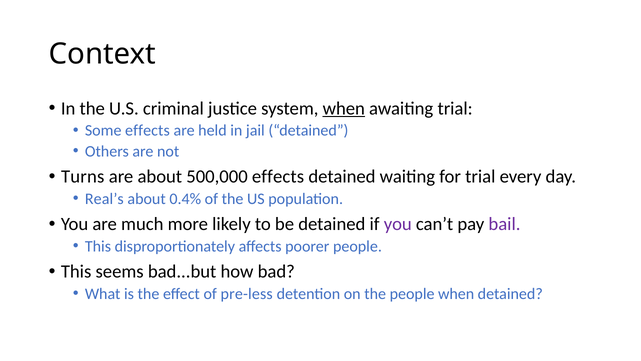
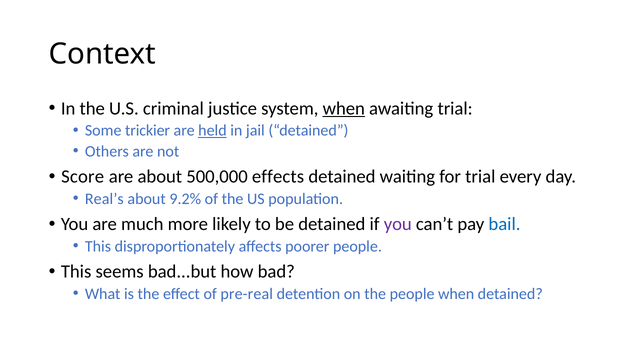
Some effects: effects -> trickier
held underline: none -> present
Turns: Turns -> Score
0.4%: 0.4% -> 9.2%
bail colour: purple -> blue
pre-less: pre-less -> pre-real
